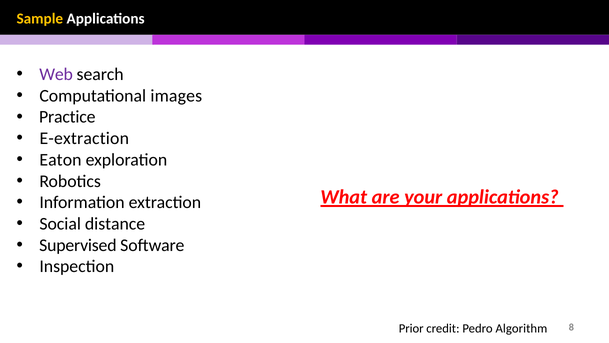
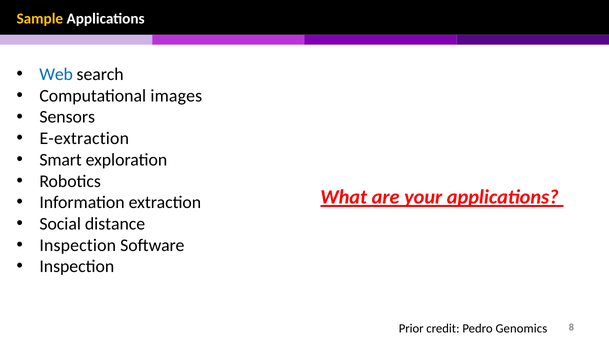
Web colour: purple -> blue
Practice: Practice -> Sensors
Eaton: Eaton -> Smart
Supervised at (78, 245): Supervised -> Inspection
Algorithm: Algorithm -> Genomics
